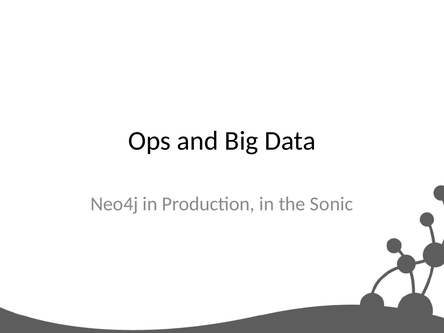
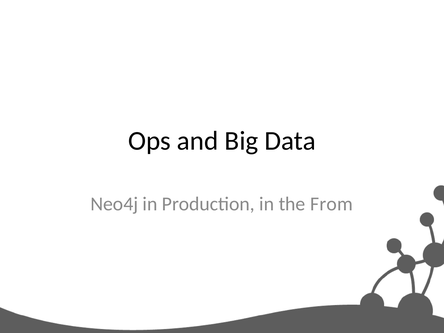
Sonic: Sonic -> From
